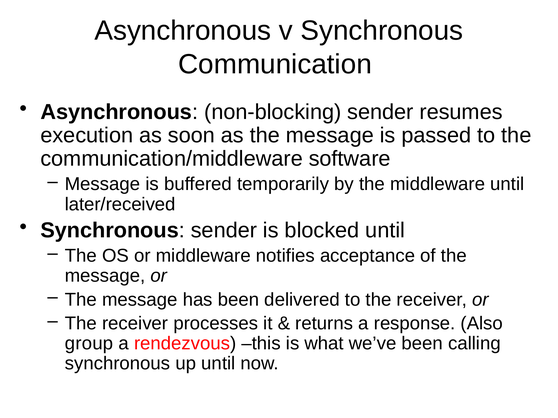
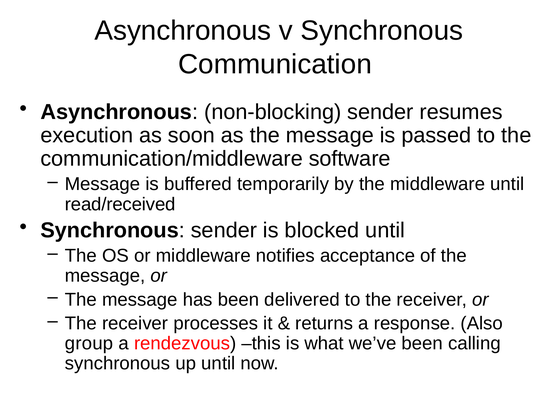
later/received: later/received -> read/received
